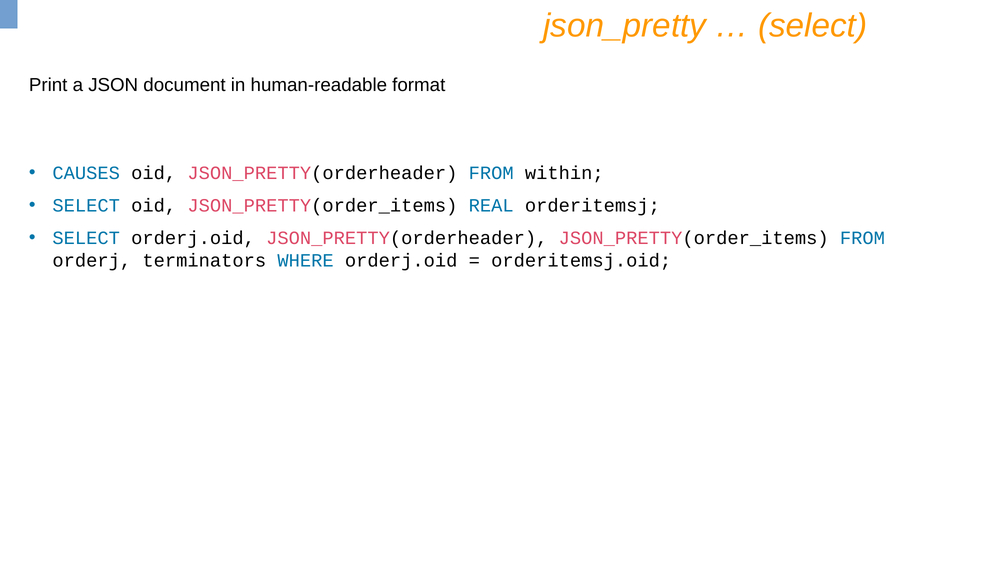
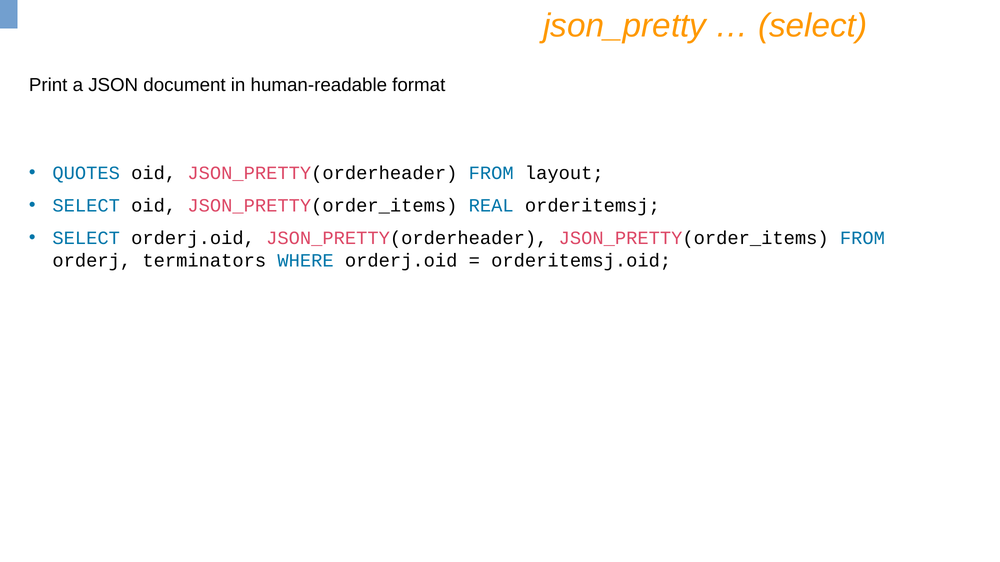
CAUSES: CAUSES -> QUOTES
within: within -> layout
